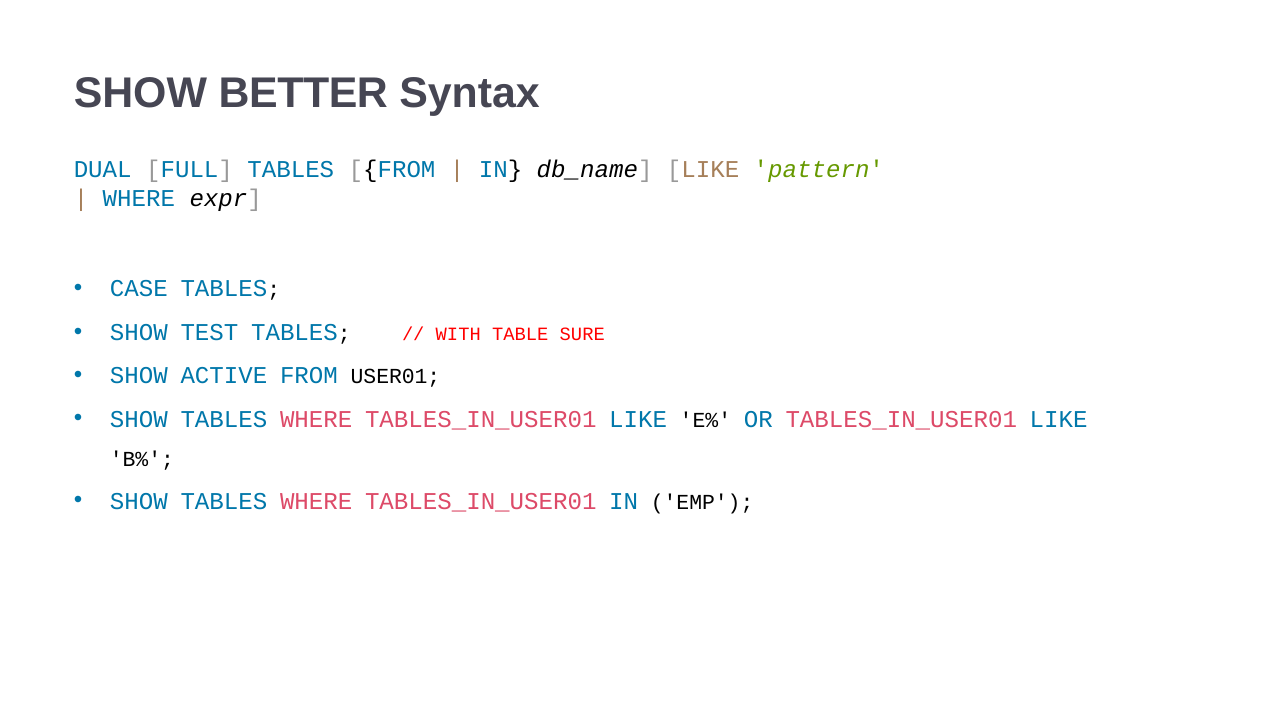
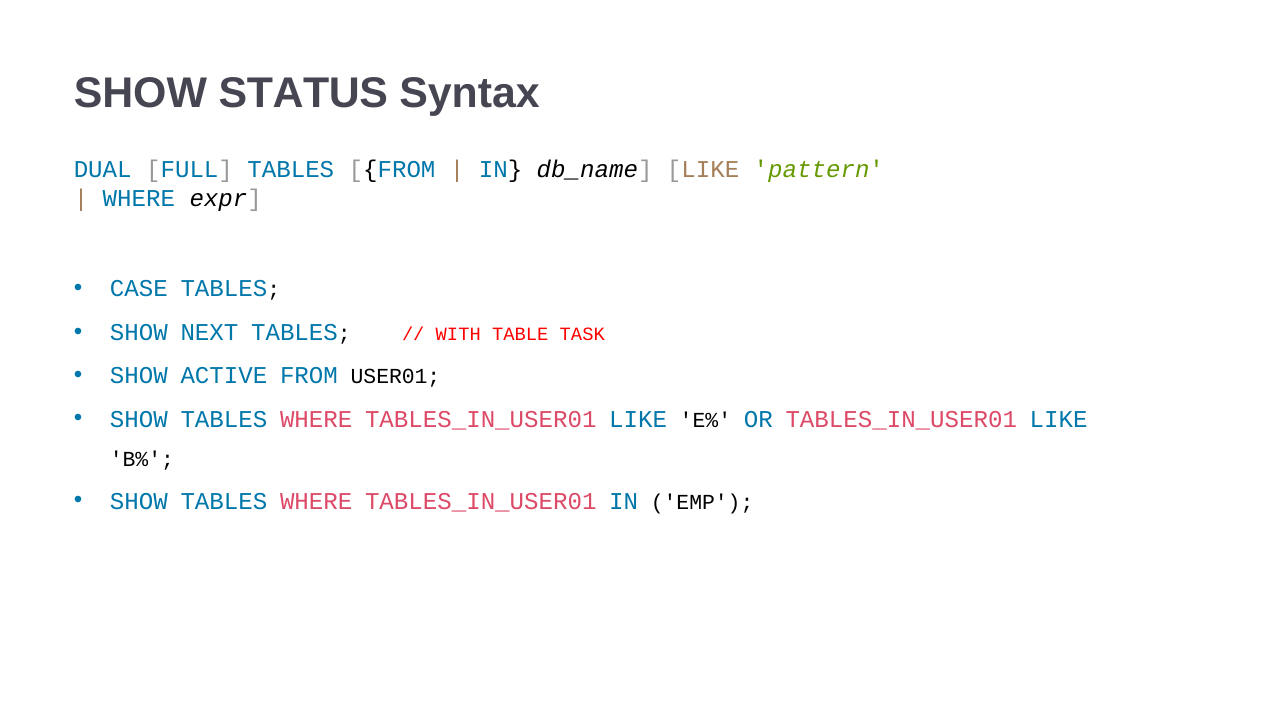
BETTER: BETTER -> STATUS
TEST: TEST -> NEXT
SURE: SURE -> TASK
